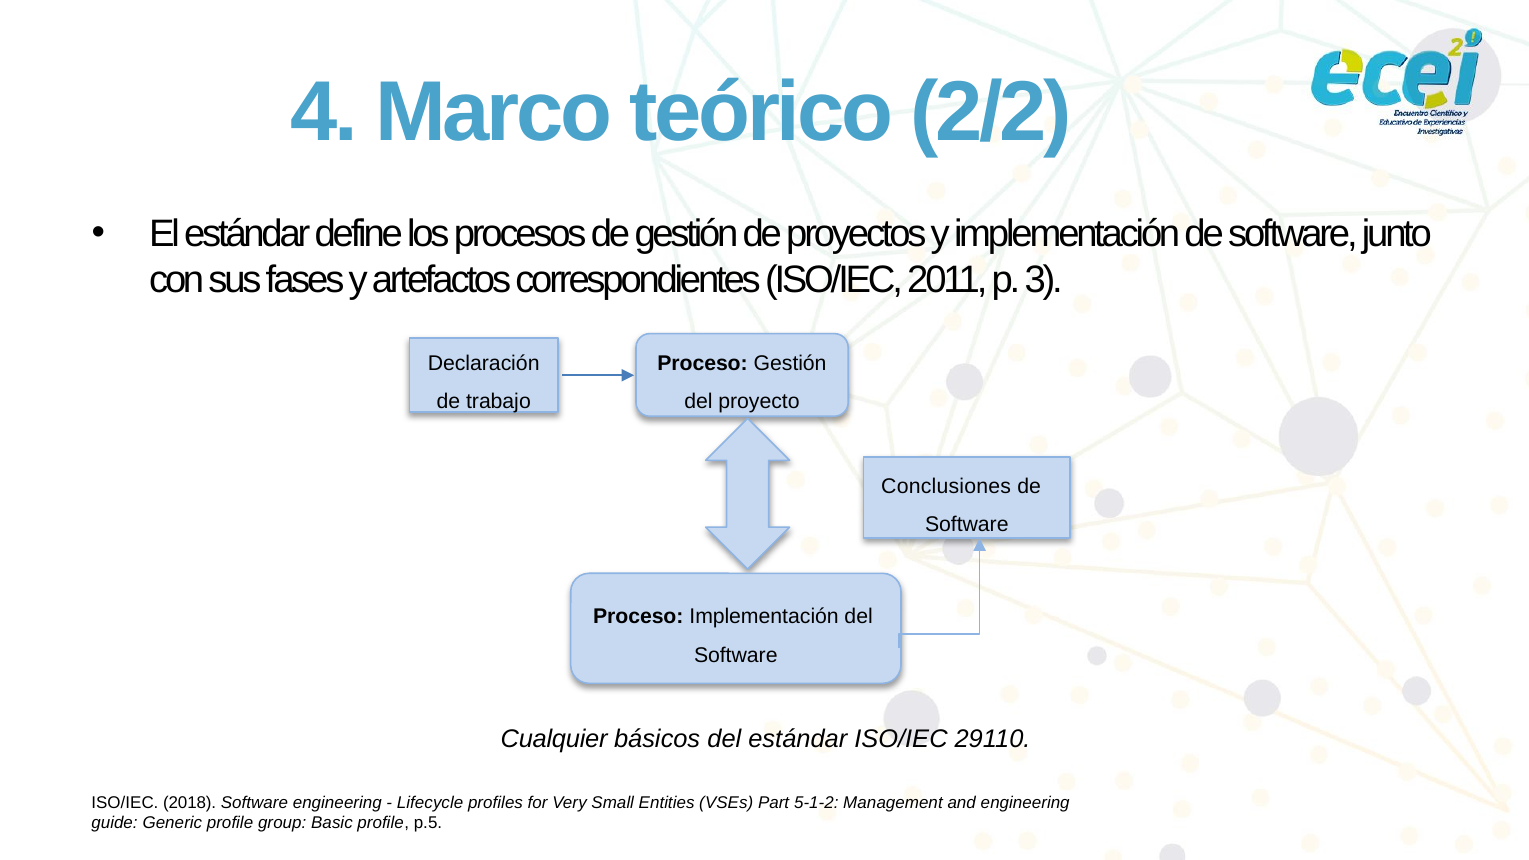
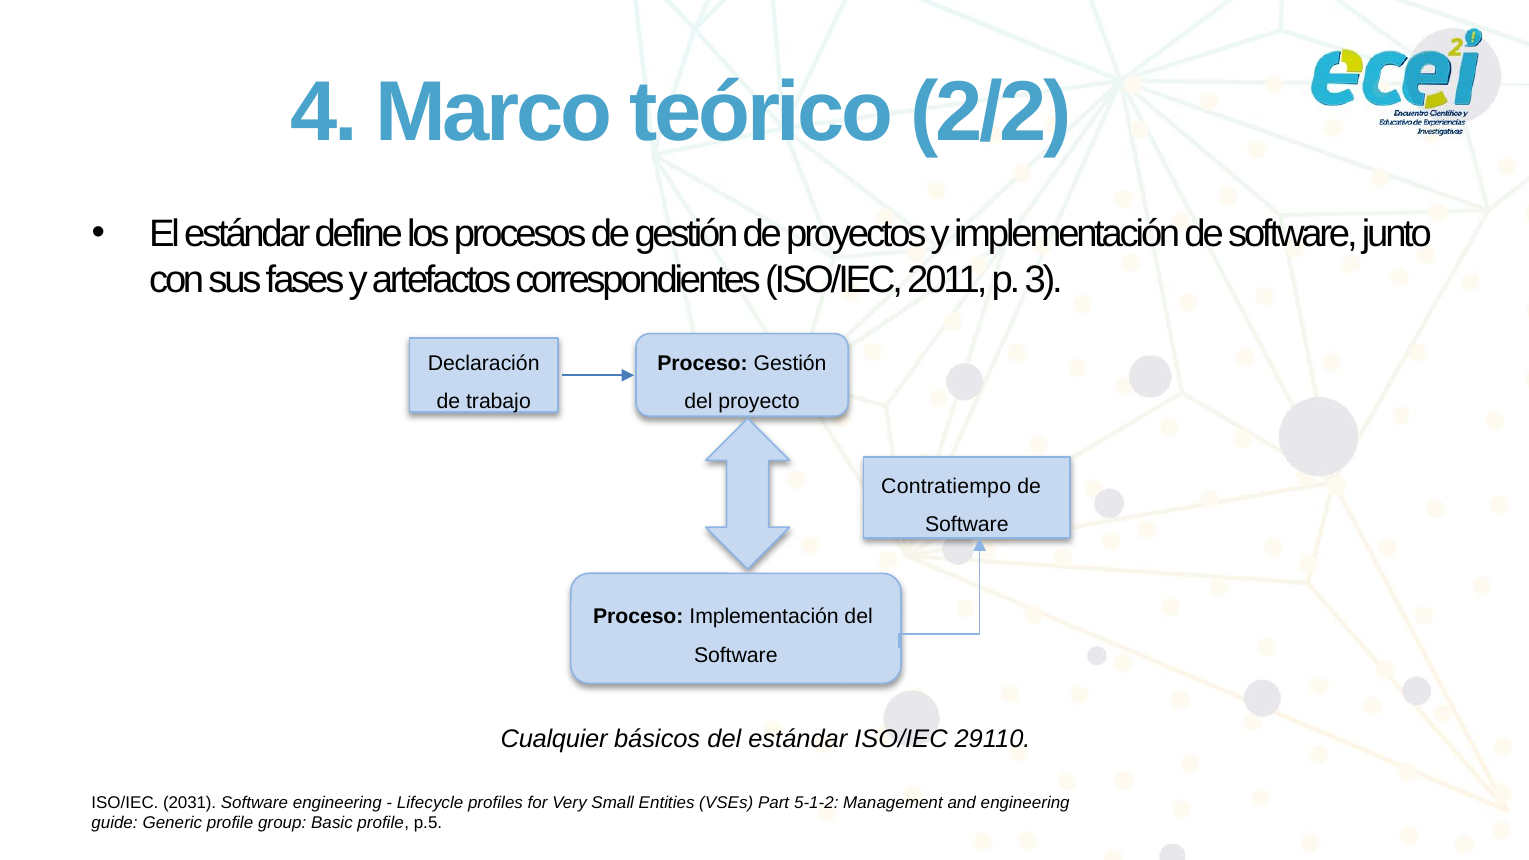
Conclusiones: Conclusiones -> Contratiempo
2018: 2018 -> 2031
